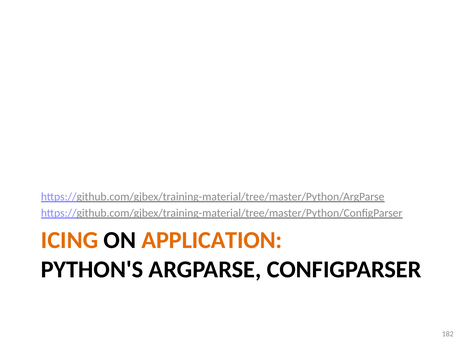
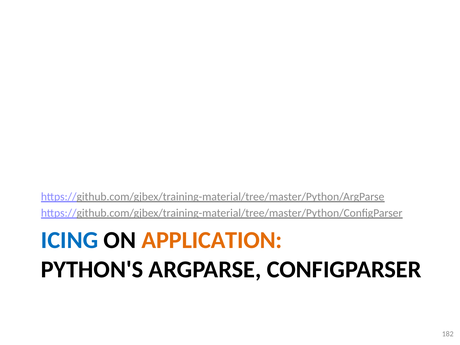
ICING colour: orange -> blue
